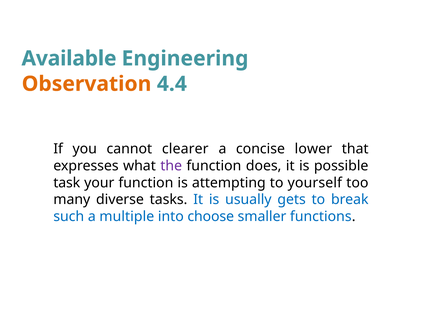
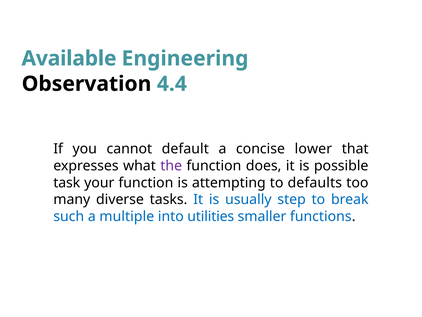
Observation colour: orange -> black
clearer: clearer -> default
yourself: yourself -> defaults
gets: gets -> step
choose: choose -> utilities
